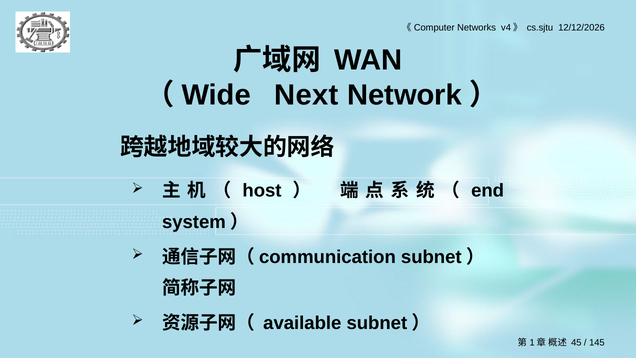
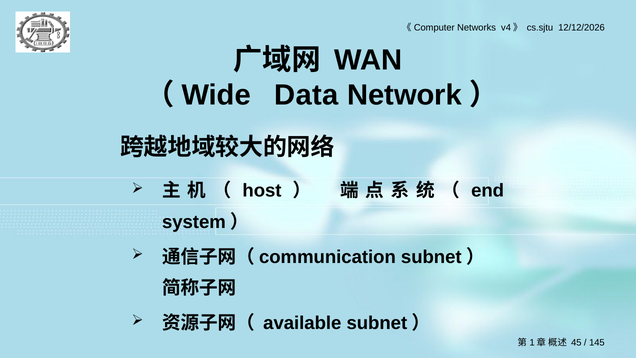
Next: Next -> Data
